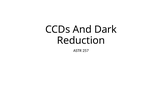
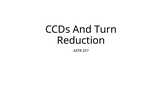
Dark: Dark -> Turn
